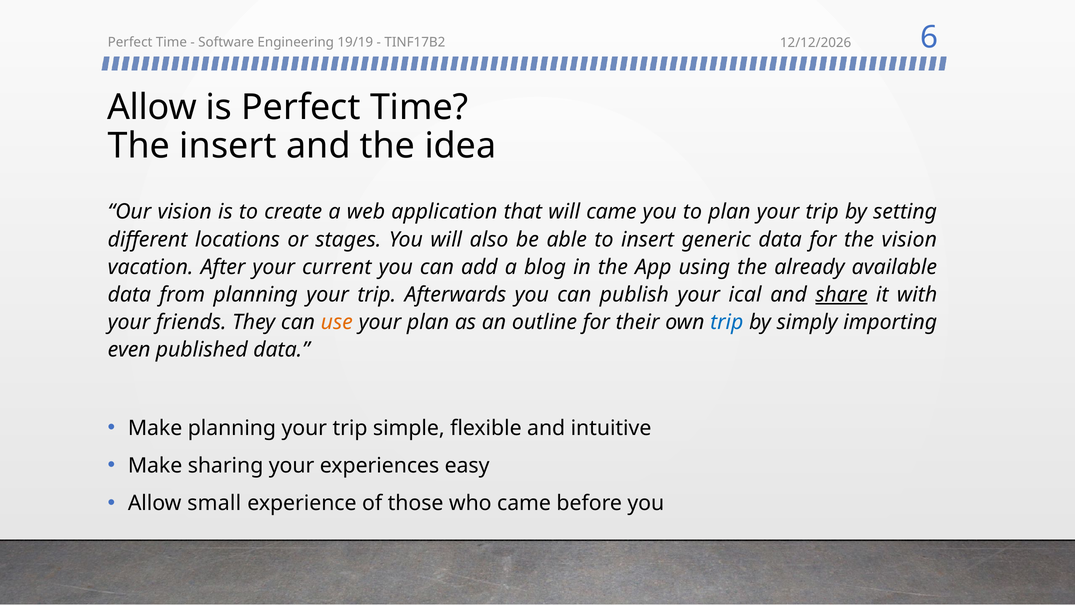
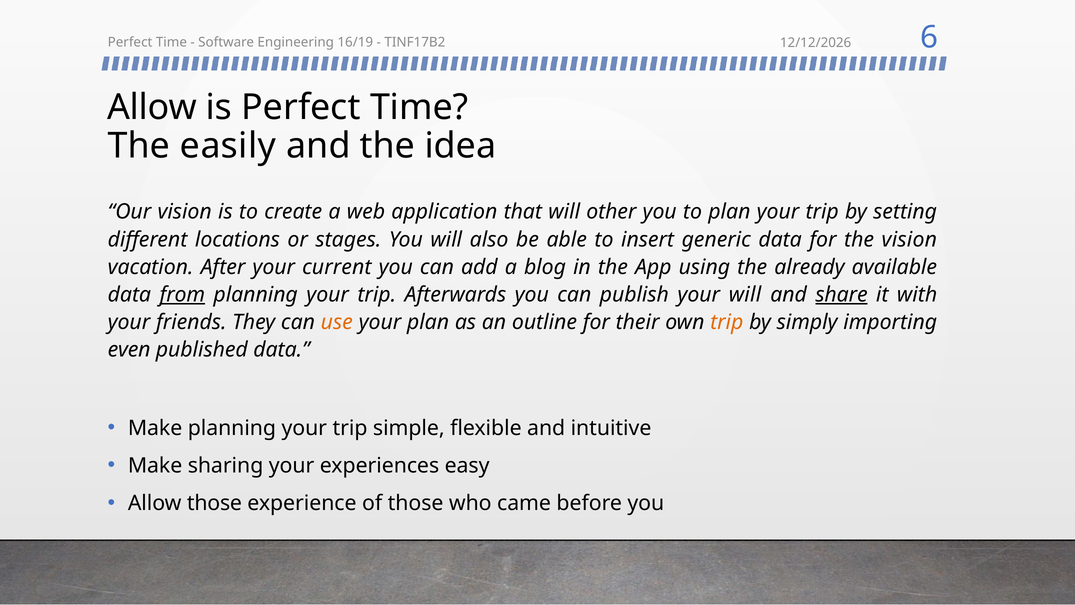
19/19: 19/19 -> 16/19
The insert: insert -> easily
will came: came -> other
from underline: none -> present
your ical: ical -> will
trip at (727, 322) colour: blue -> orange
Allow small: small -> those
